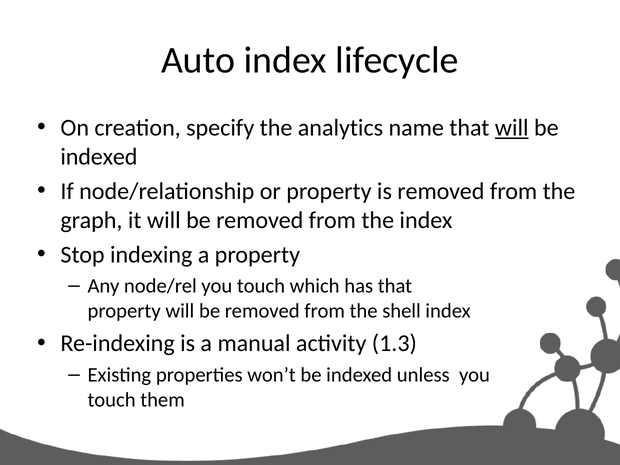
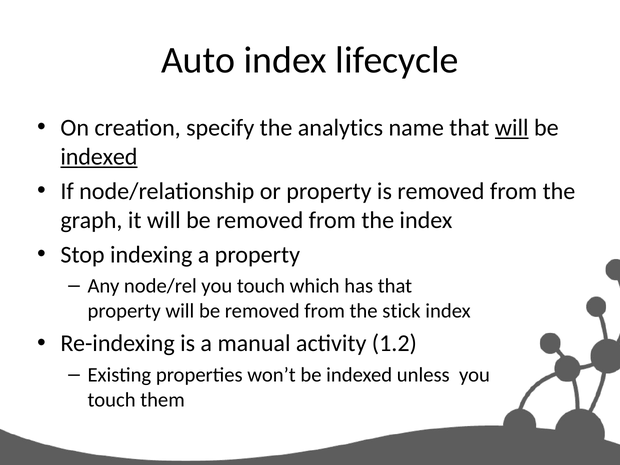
indexed at (99, 157) underline: none -> present
shell: shell -> stick
1.3: 1.3 -> 1.2
